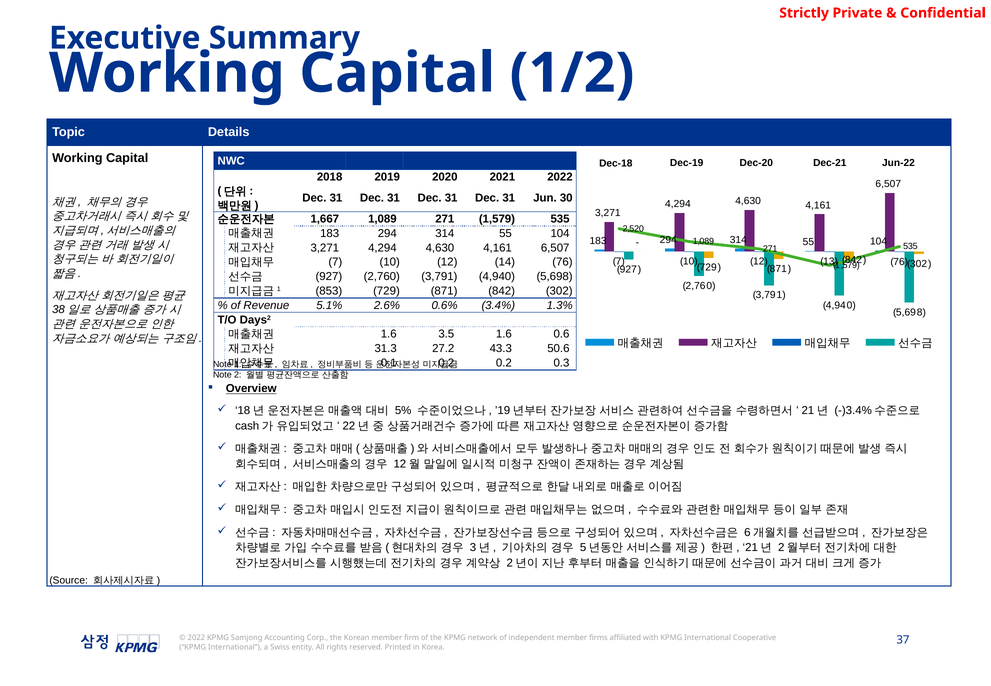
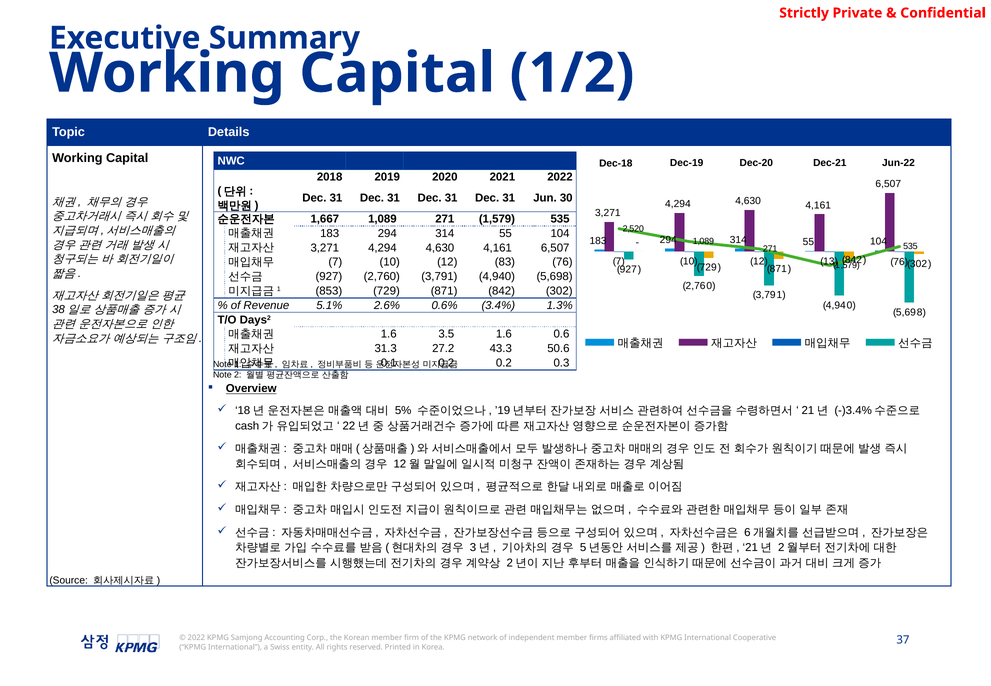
14: 14 -> 83
